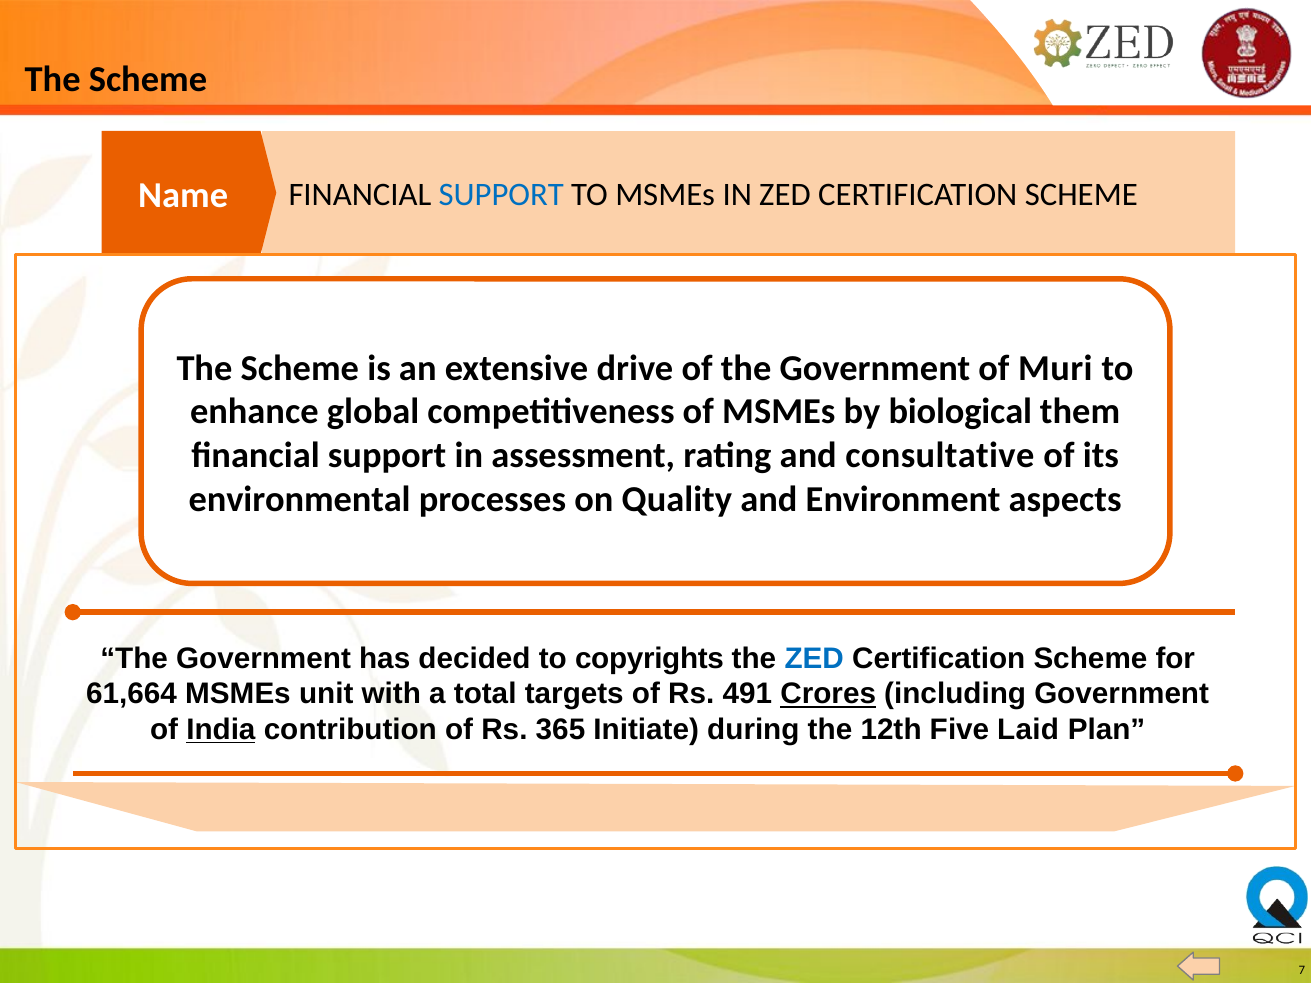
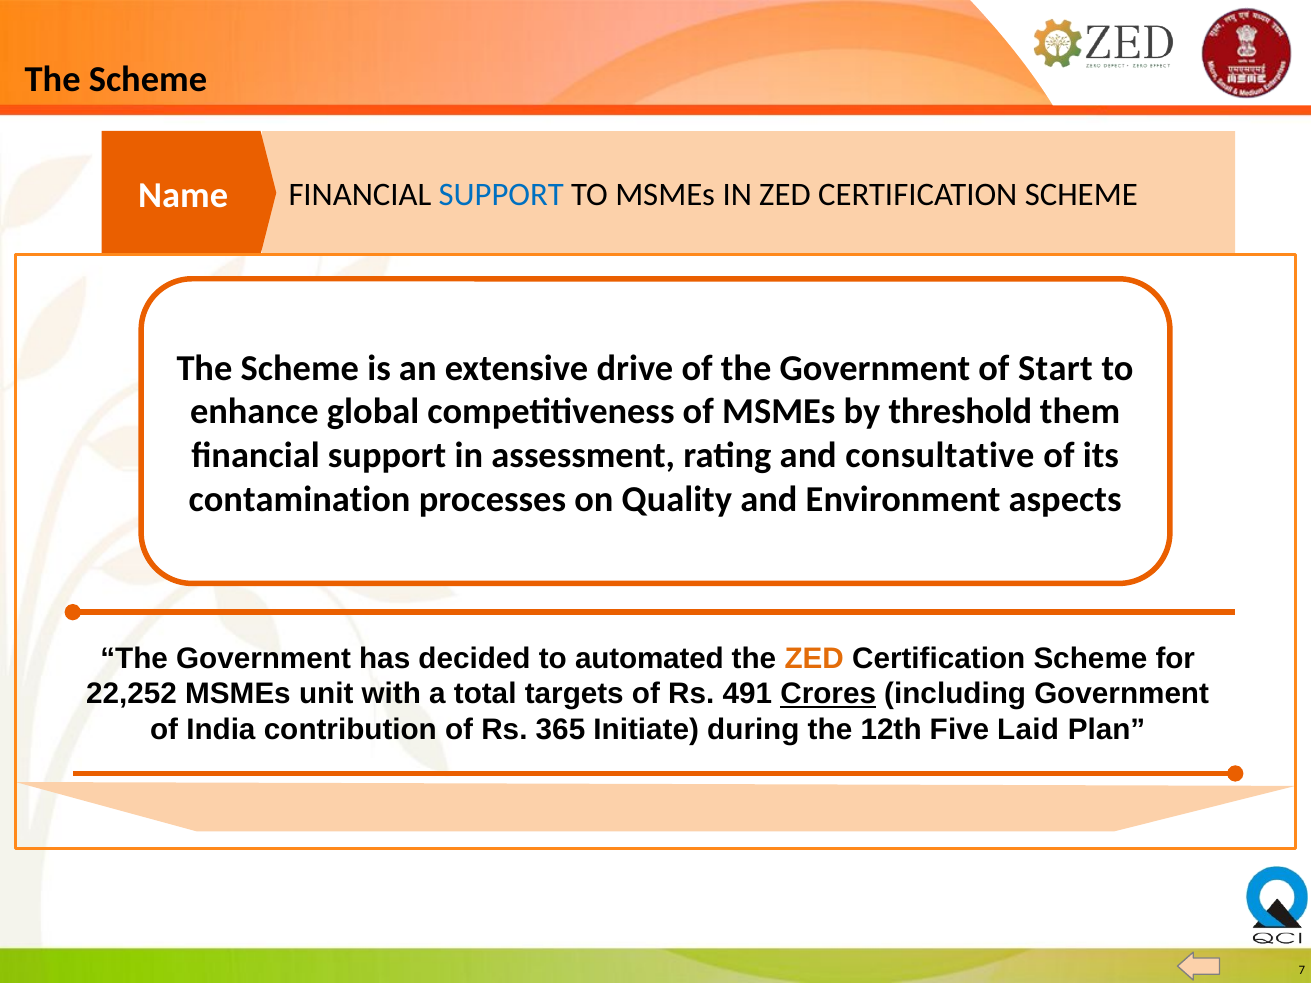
Muri: Muri -> Start
biological: biological -> threshold
environmental: environmental -> contamination
copyrights: copyrights -> automated
ZED at (814, 659) colour: blue -> orange
61,664: 61,664 -> 22,252
India underline: present -> none
